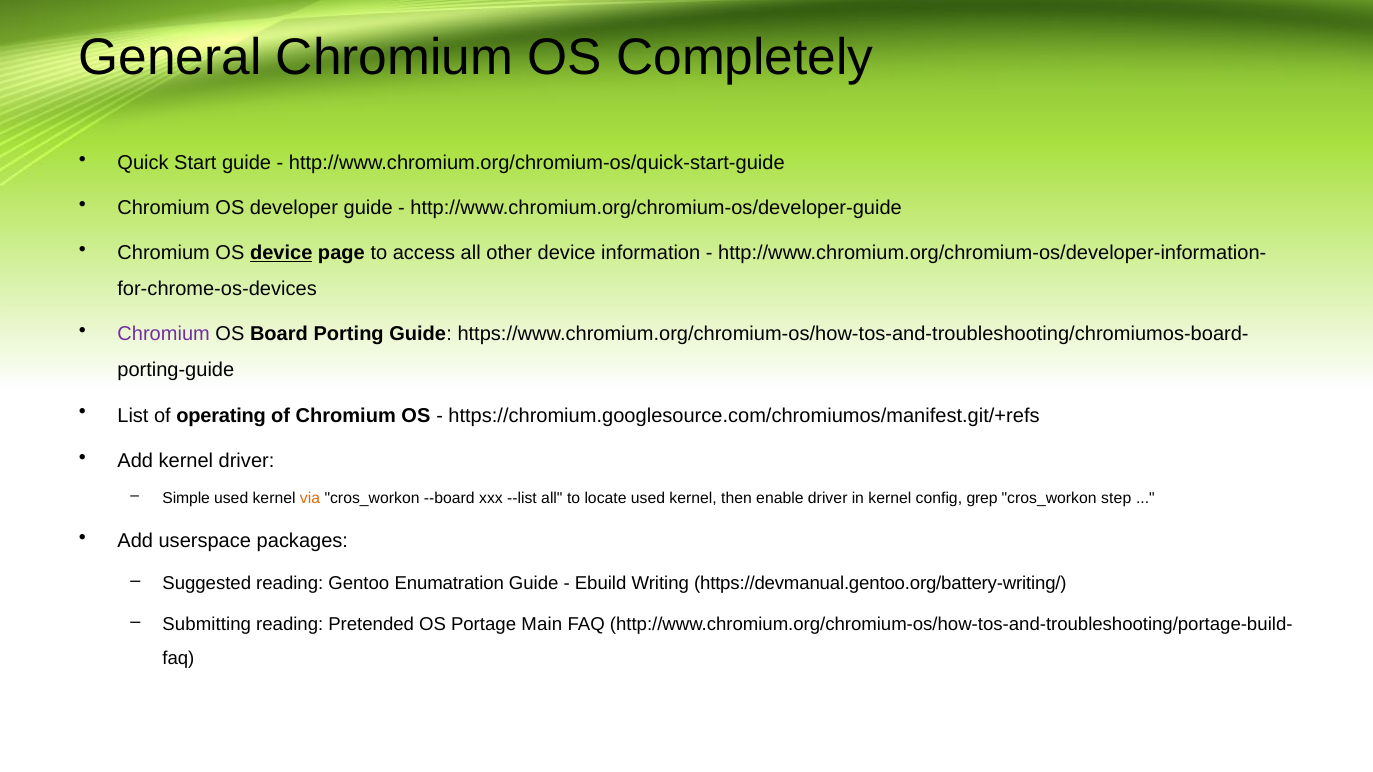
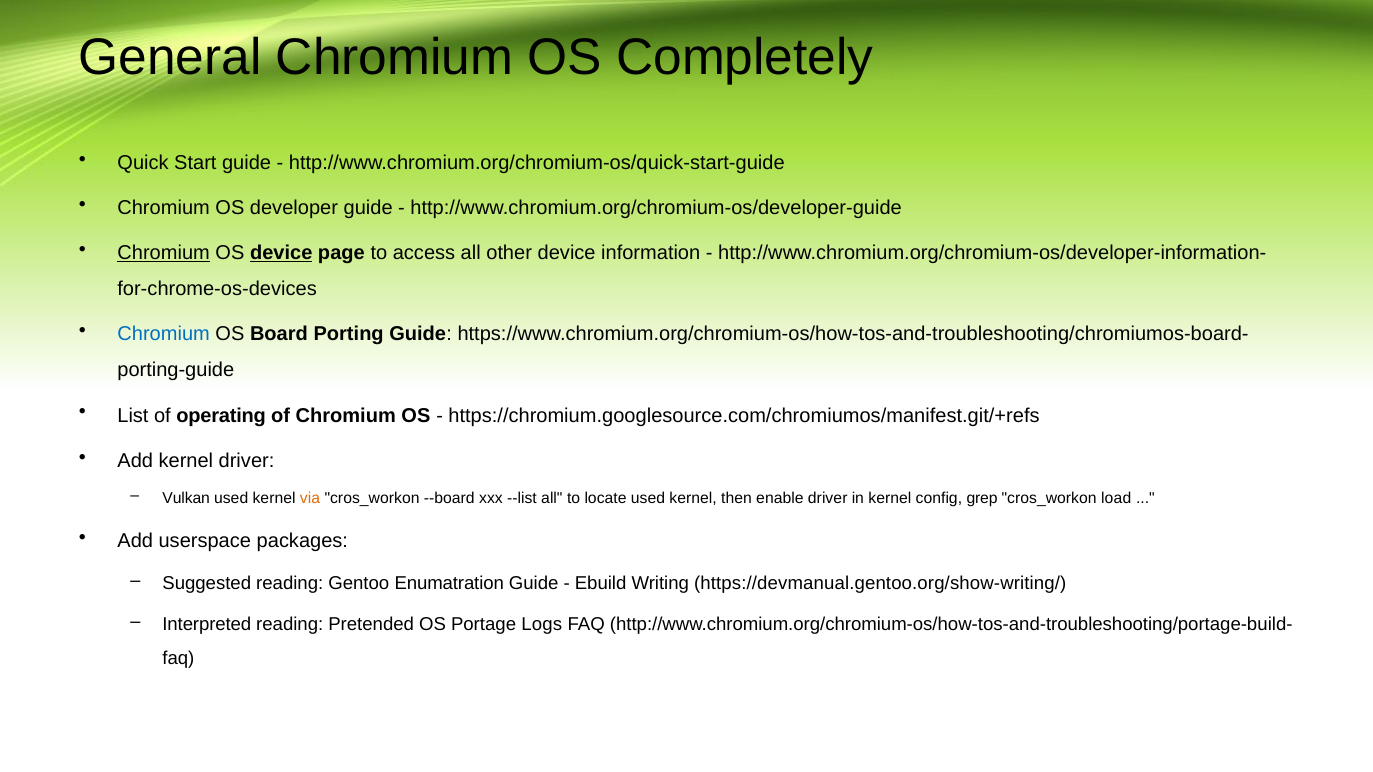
Chromium at (164, 253) underline: none -> present
Chromium at (164, 334) colour: purple -> blue
Simple: Simple -> Vulkan
step: step -> load
https://devmanual.gentoo.org/battery-writing/: https://devmanual.gentoo.org/battery-writing/ -> https://devmanual.gentoo.org/show-writing/
Submitting: Submitting -> Interpreted
Main: Main -> Logs
